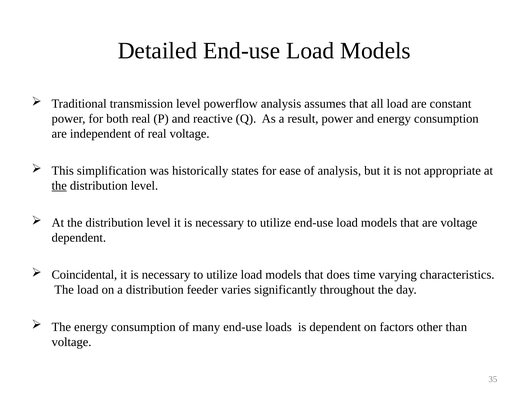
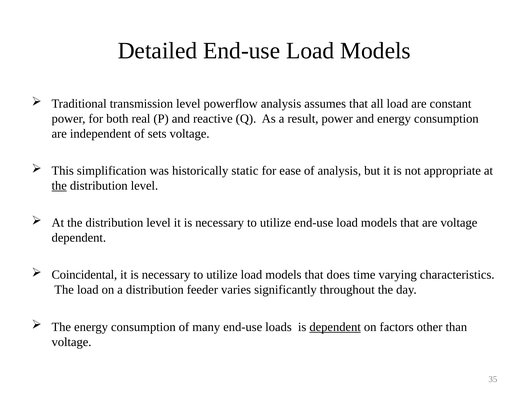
of real: real -> sets
states: states -> static
dependent at (335, 327) underline: none -> present
